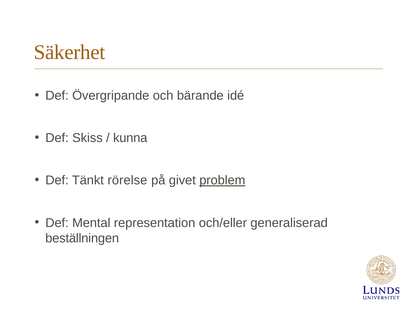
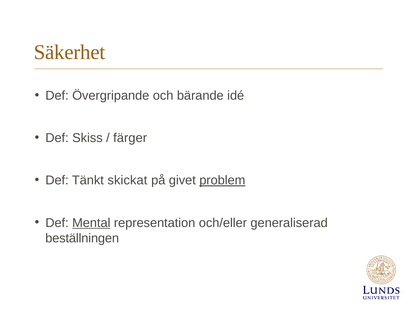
kunna: kunna -> färger
rörelse: rörelse -> skickat
Mental underline: none -> present
